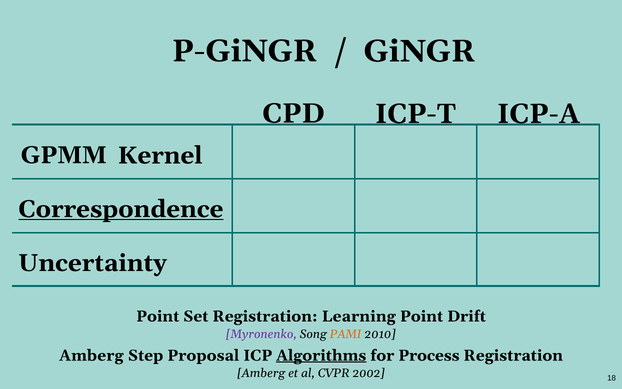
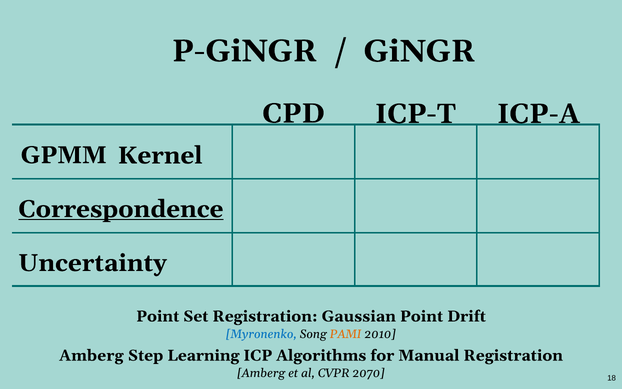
Learning: Learning -> Gaussian
Myronenko colour: purple -> blue
Proposal: Proposal -> Learning
Algorithms underline: present -> none
Process: Process -> Manual
2002: 2002 -> 2070
